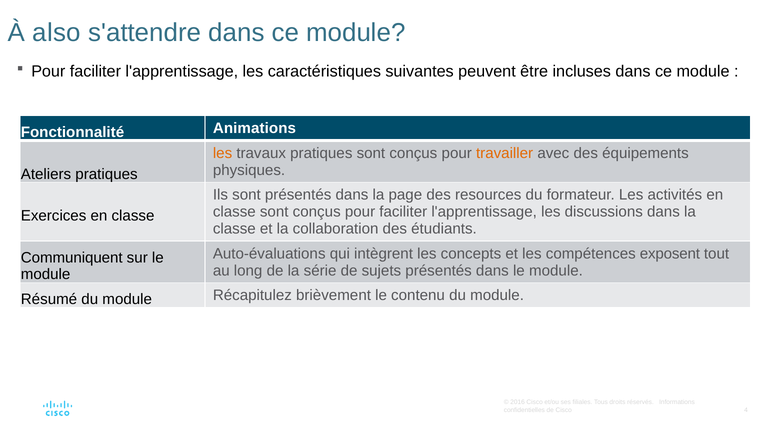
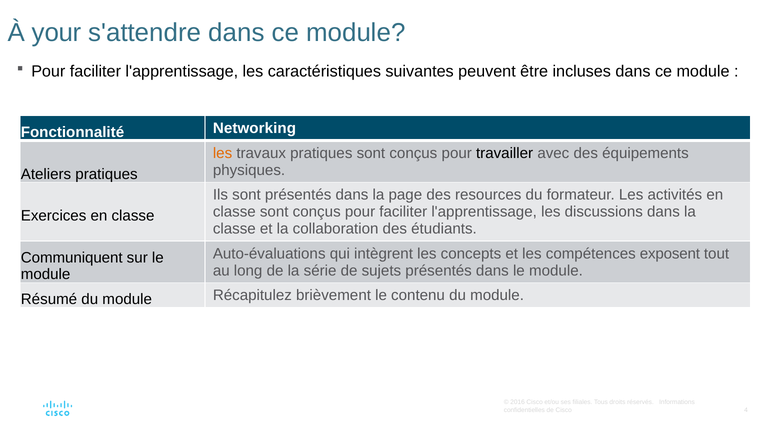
also: also -> your
Animations: Animations -> Networking
travailler colour: orange -> black
